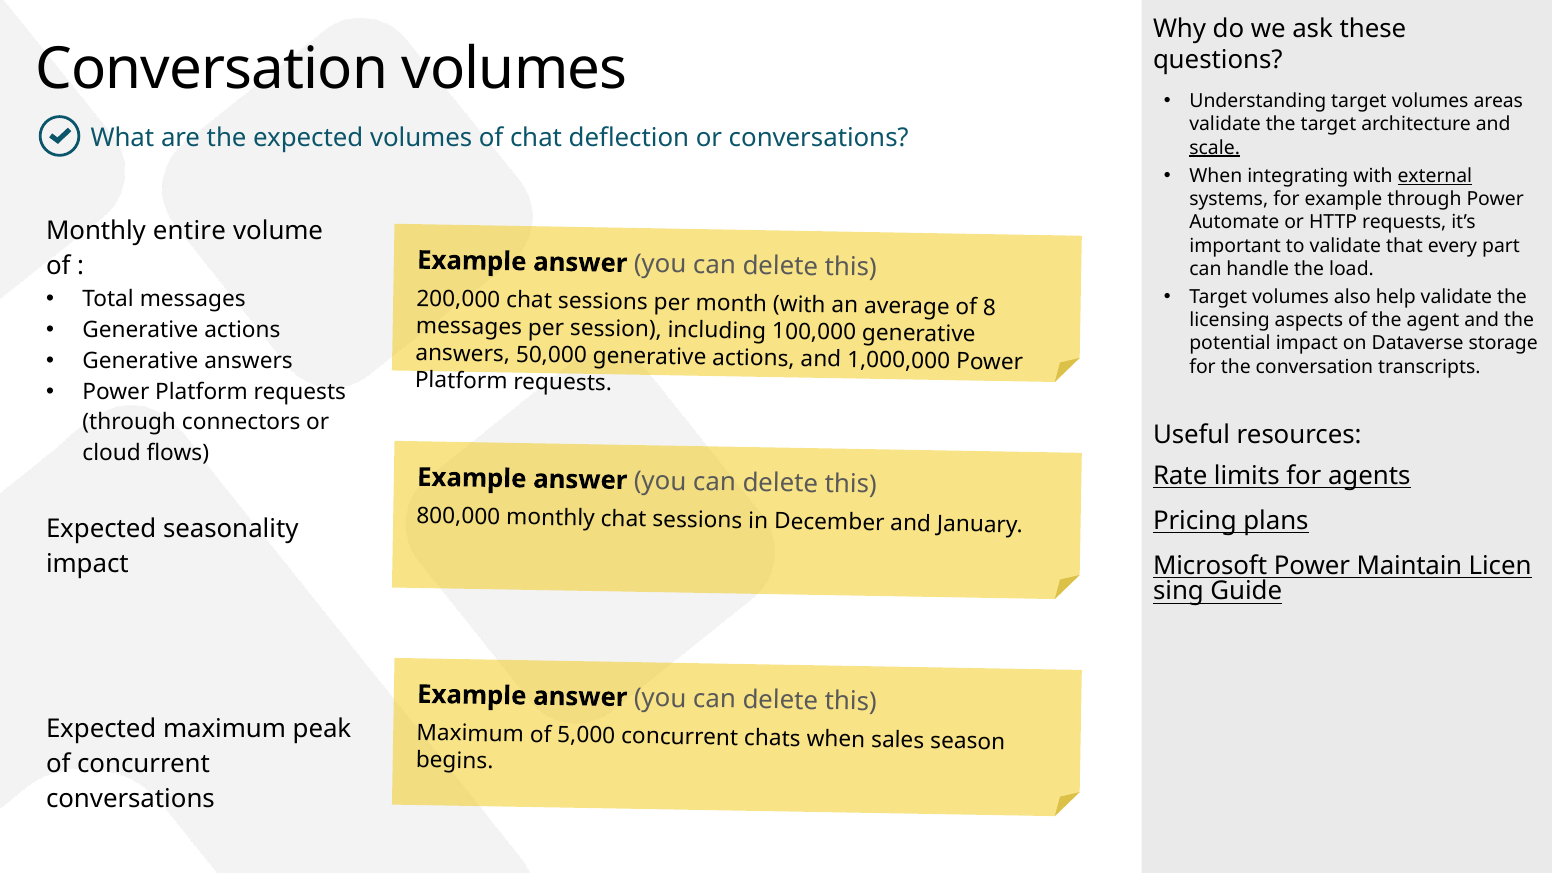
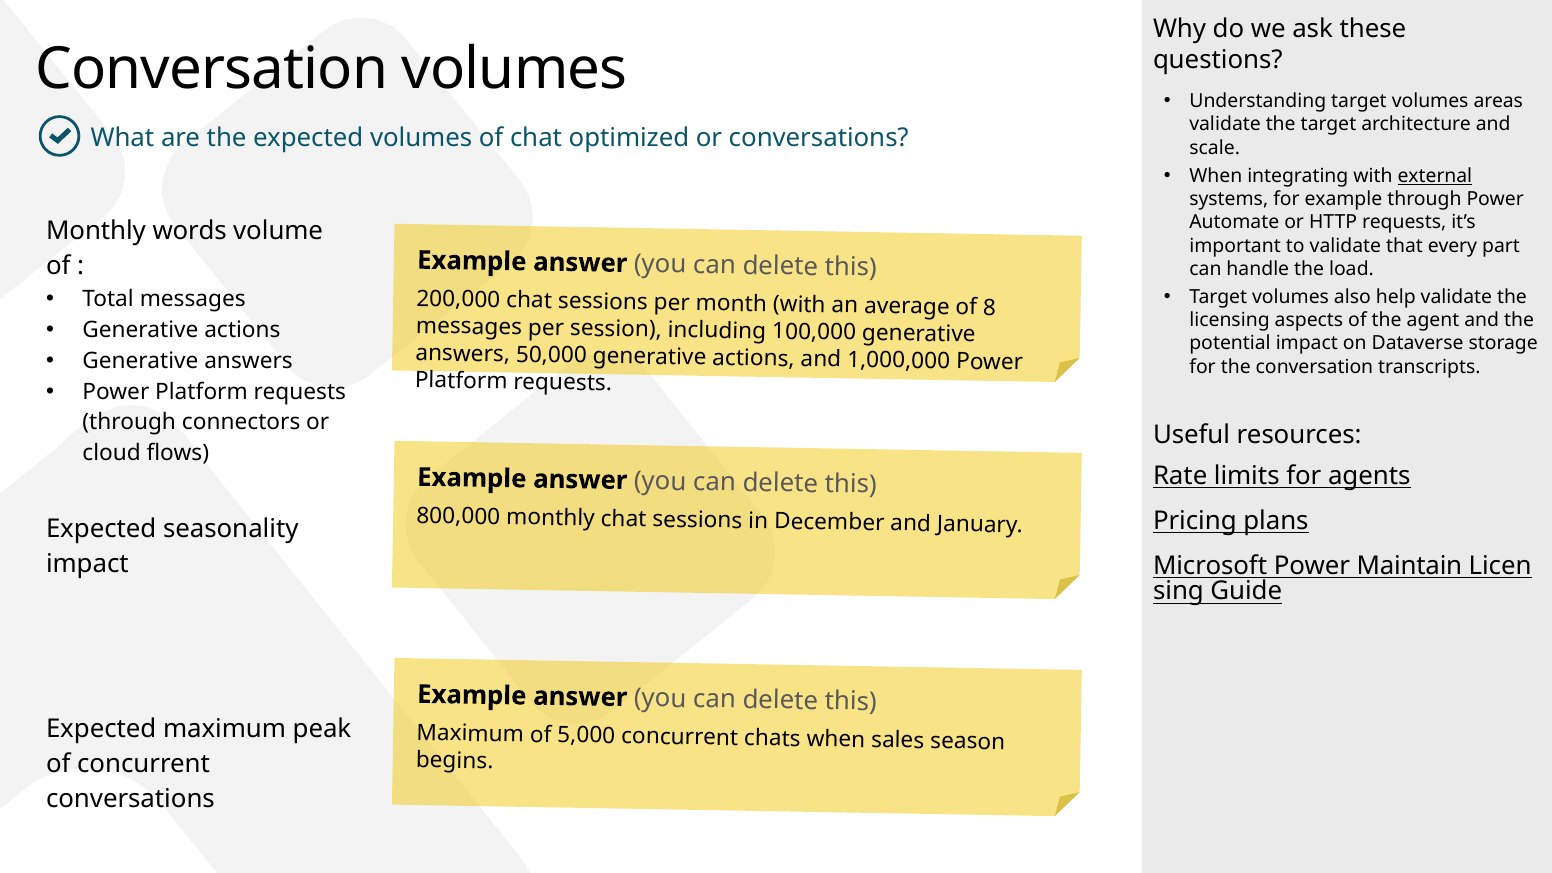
deflection: deflection -> optimized
scale underline: present -> none
entire: entire -> words
